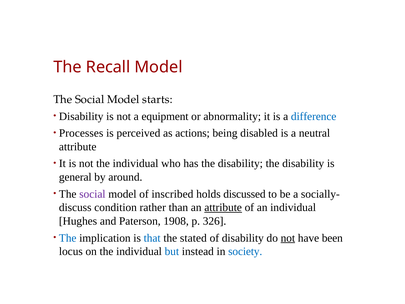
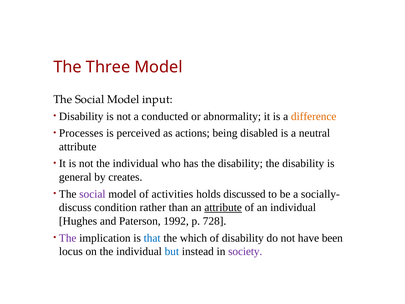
Recall: Recall -> Three
starts: starts -> input
equipment: equipment -> conducted
difference colour: blue -> orange
around: around -> creates
inscribed: inscribed -> activities
1908: 1908 -> 1992
326: 326 -> 728
The at (68, 238) colour: blue -> purple
stated: stated -> which
not at (288, 238) underline: present -> none
society colour: blue -> purple
